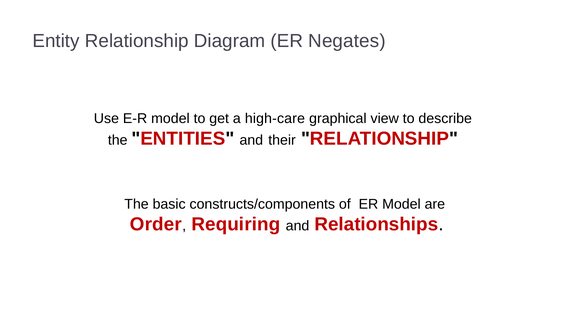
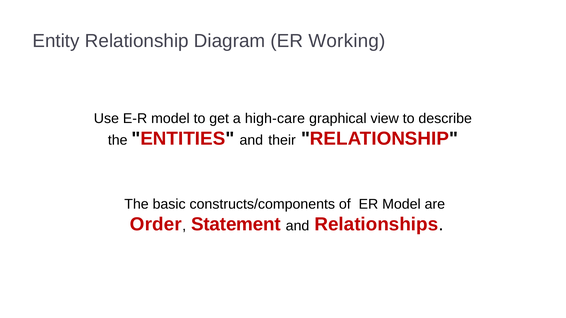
Negates: Negates -> Working
Requiring: Requiring -> Statement
